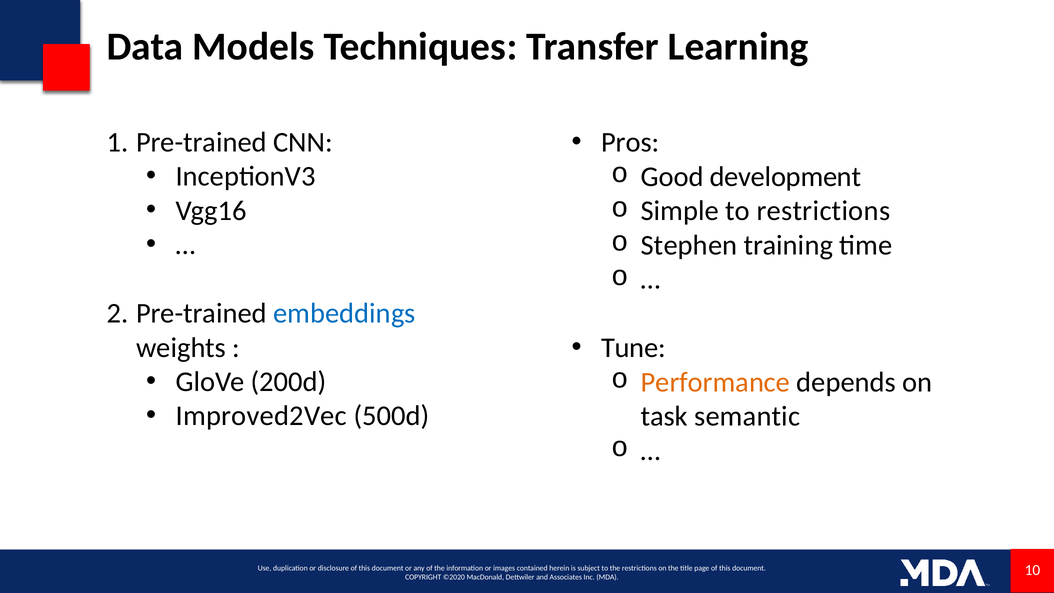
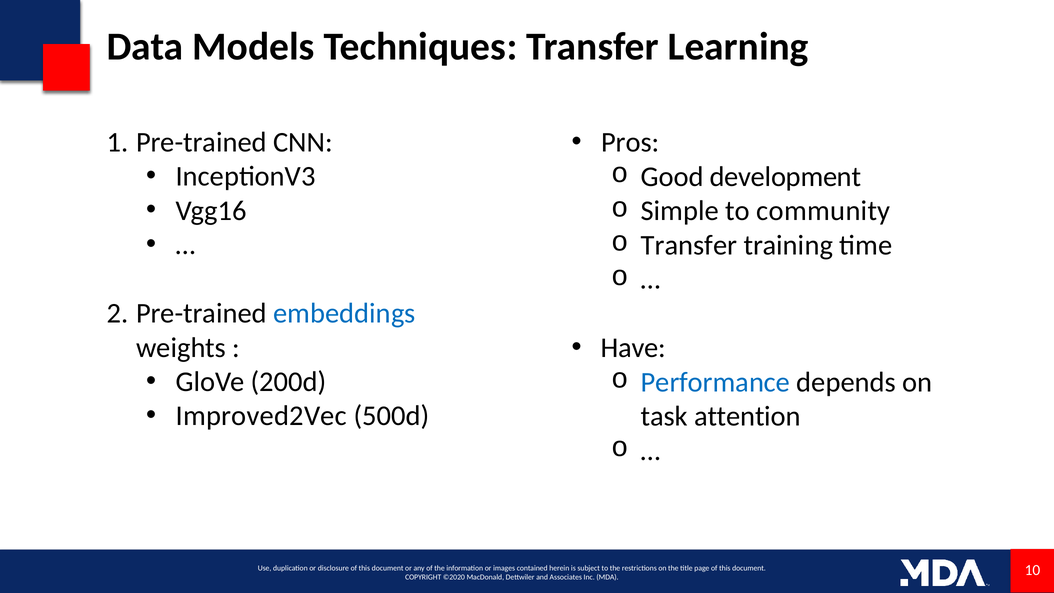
to restrictions: restrictions -> community
Stephen at (689, 245): Stephen -> Transfer
Tune: Tune -> Have
Performance colour: orange -> blue
semantic: semantic -> attention
